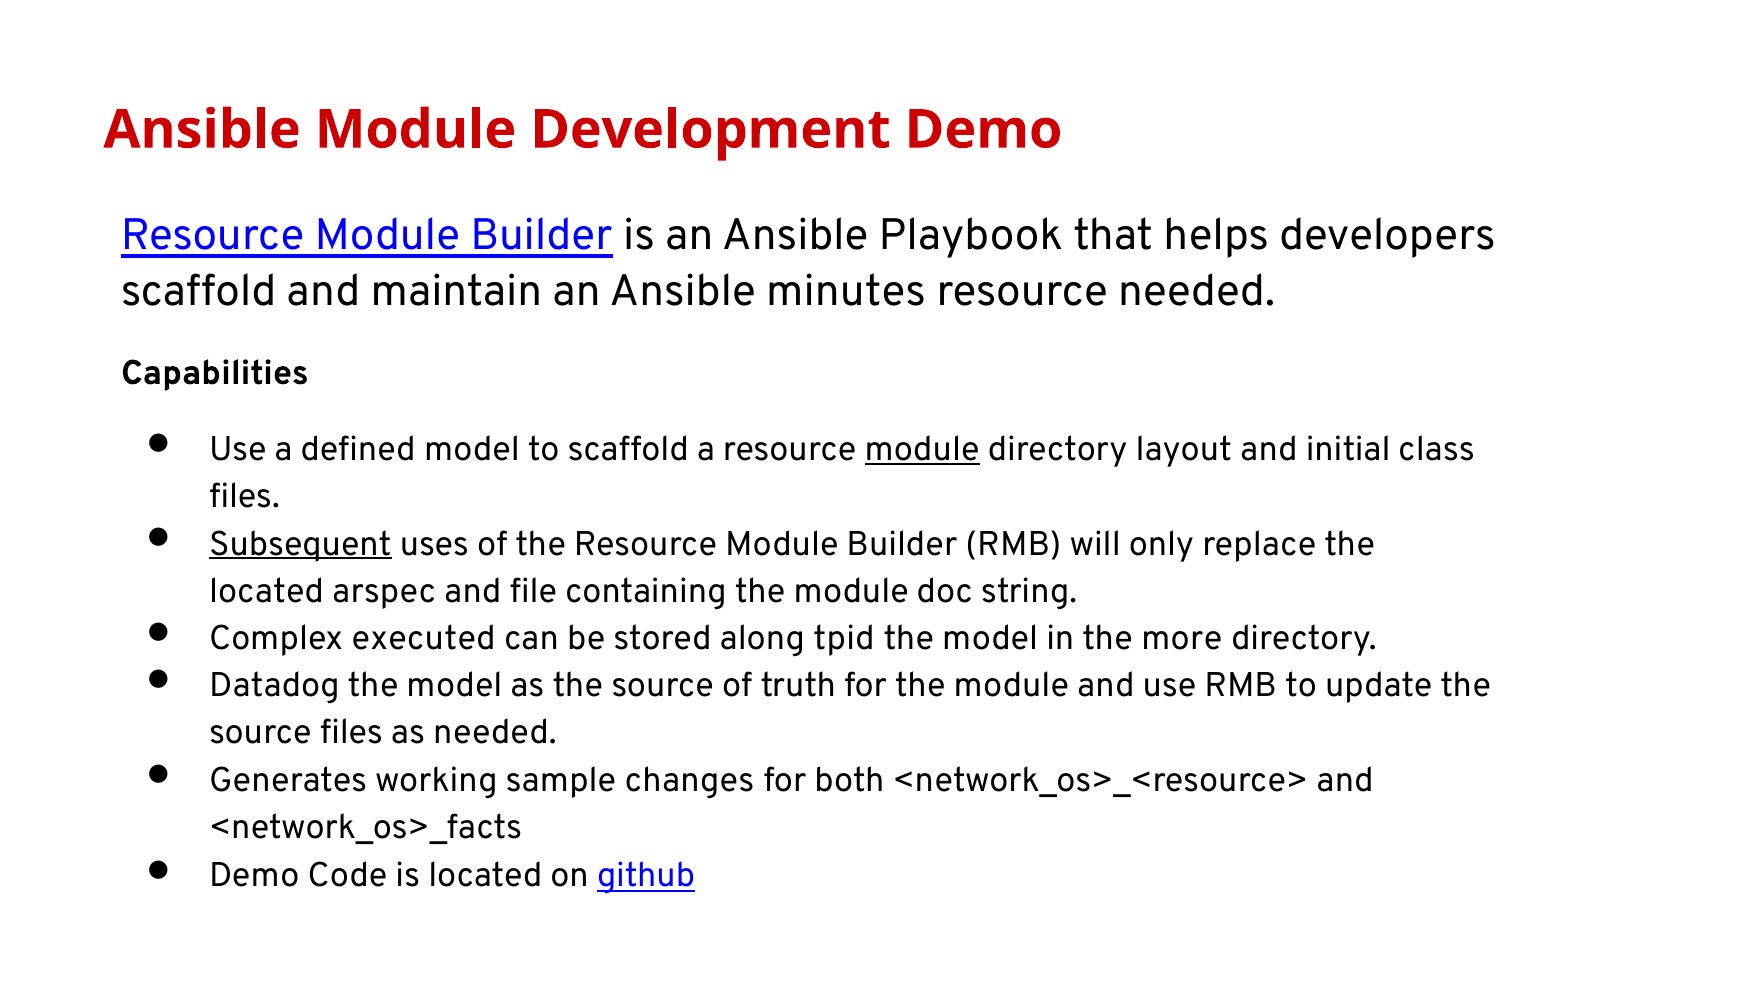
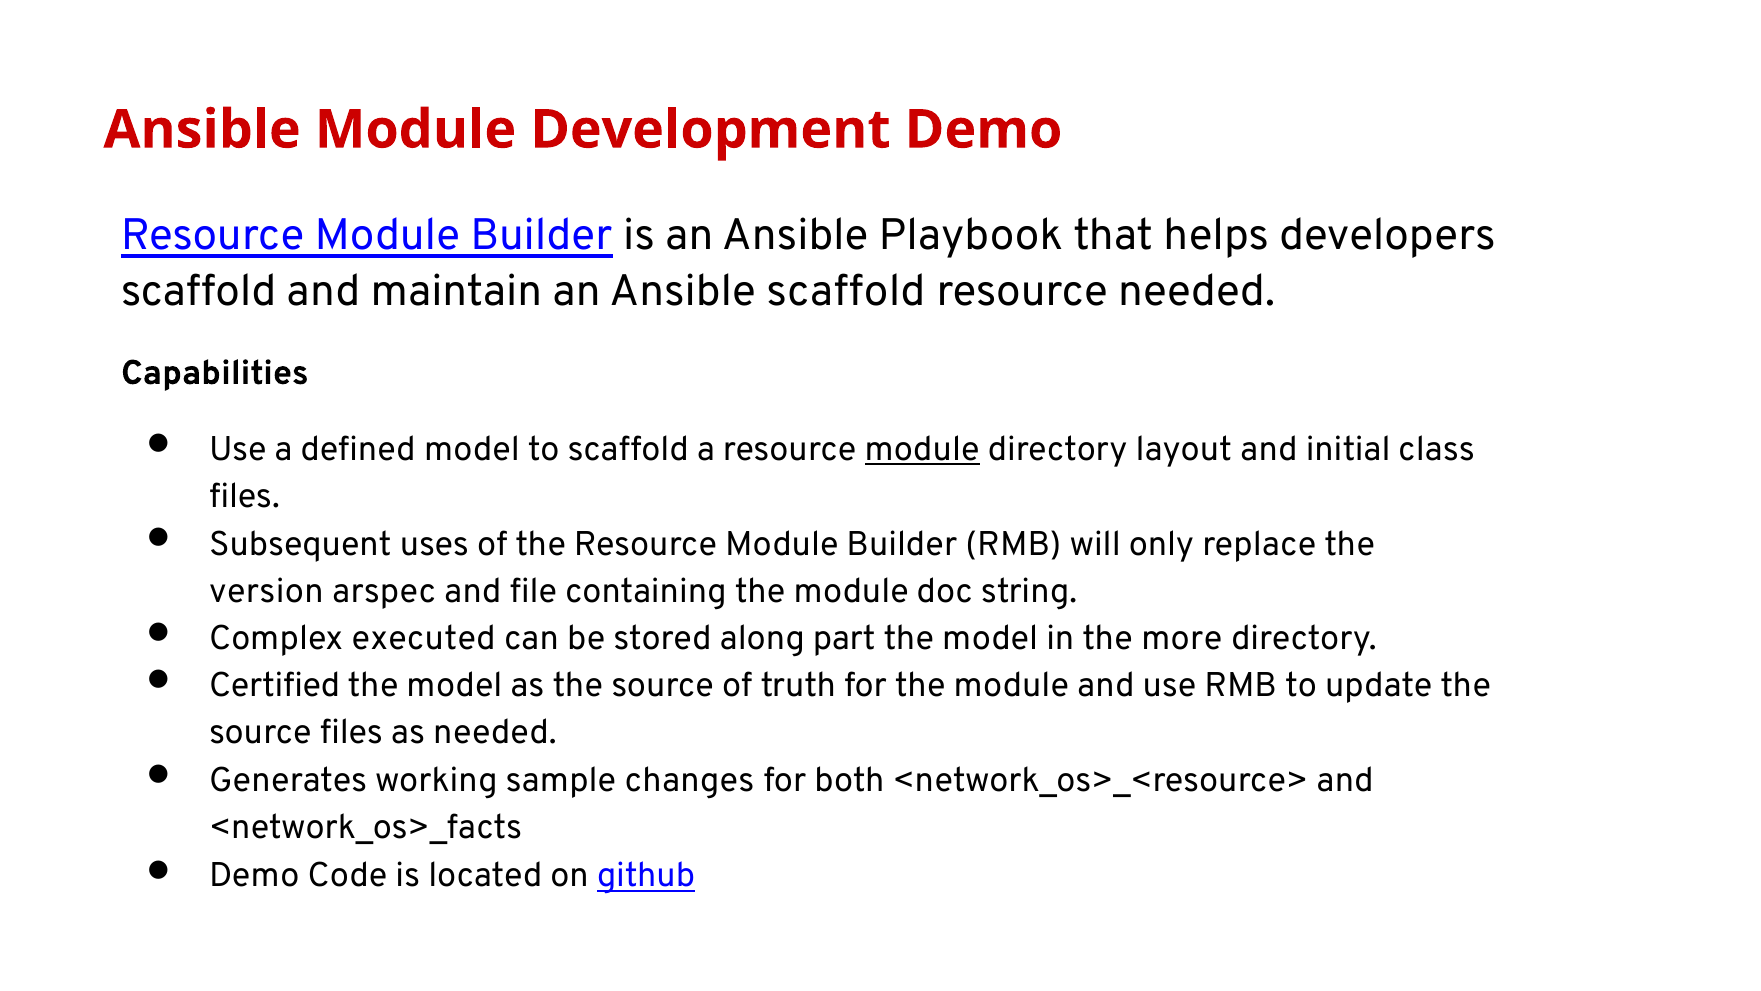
Ansible minutes: minutes -> scaffold
Subsequent underline: present -> none
located at (267, 591): located -> version
tpid: tpid -> part
Datadog: Datadog -> Certified
